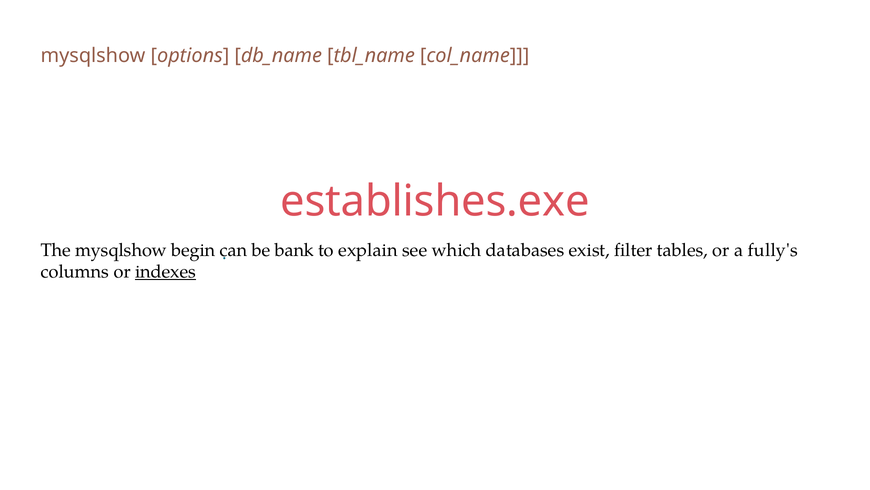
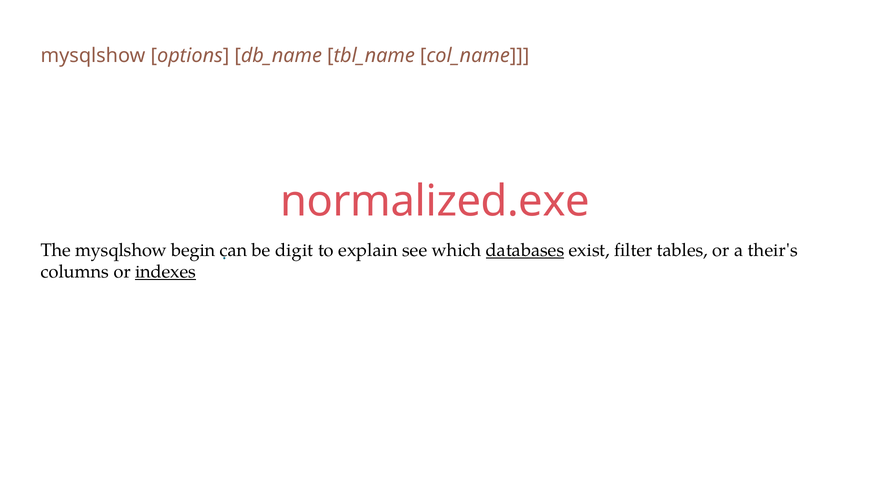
establishes.exe: establishes.exe -> normalized.exe
bank: bank -> digit
databases underline: none -> present
fully's: fully's -> their's
